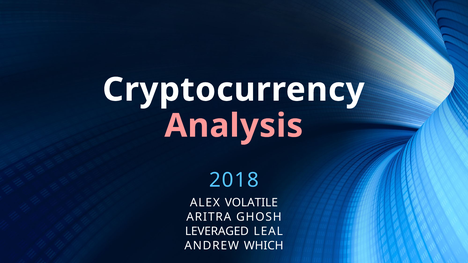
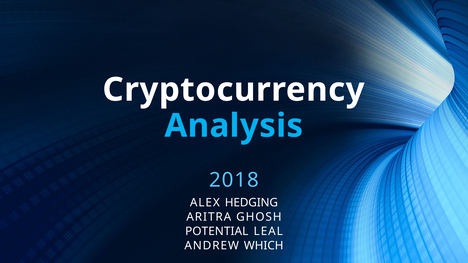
Analysis colour: pink -> light blue
VOLATILE: VOLATILE -> HEDGING
LEVERAGED: LEVERAGED -> POTENTIAL
